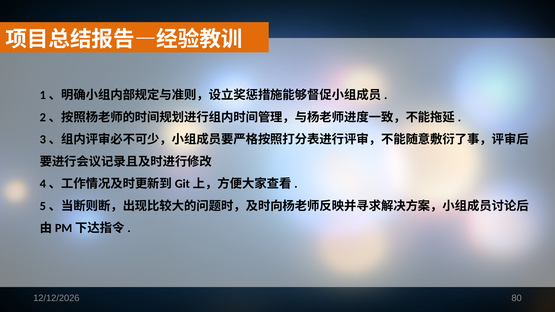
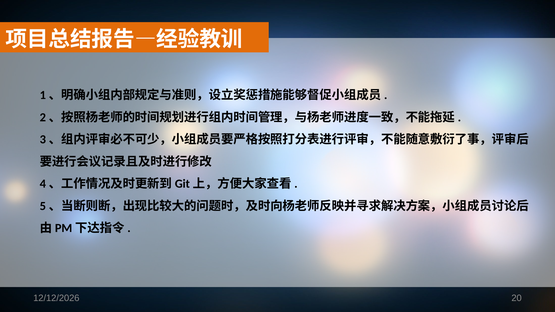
80: 80 -> 20
